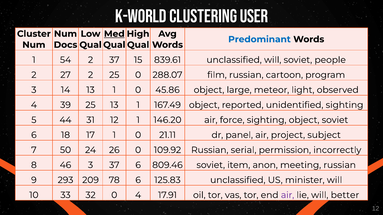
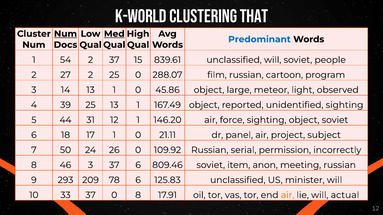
user: user -> that
Num at (65, 34) underline: none -> present
33 32: 32 -> 37
0 4: 4 -> 8
air at (288, 195) colour: purple -> orange
better: better -> actual
